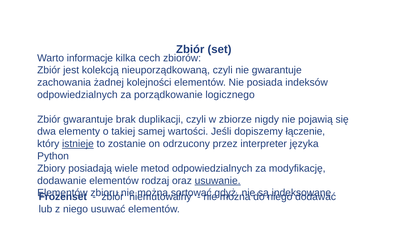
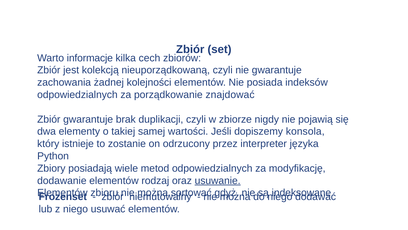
logicznego: logicznego -> znajdować
łączenie: łączenie -> konsola
istnieje underline: present -> none
